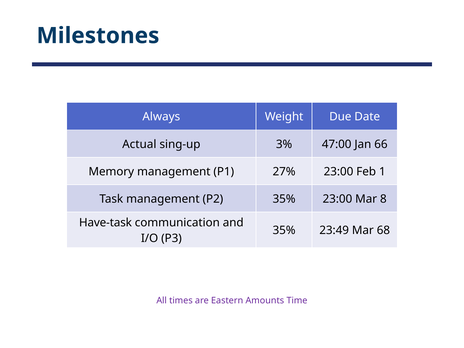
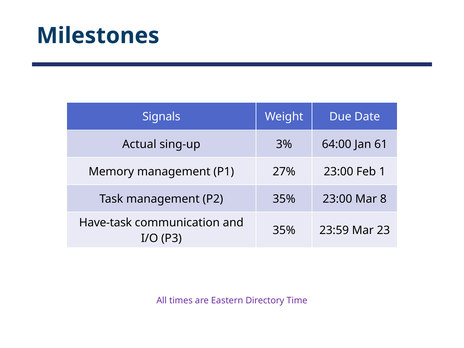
Always: Always -> Signals
47:00: 47:00 -> 64:00
66: 66 -> 61
23:49: 23:49 -> 23:59
68: 68 -> 23
Amounts: Amounts -> Directory
